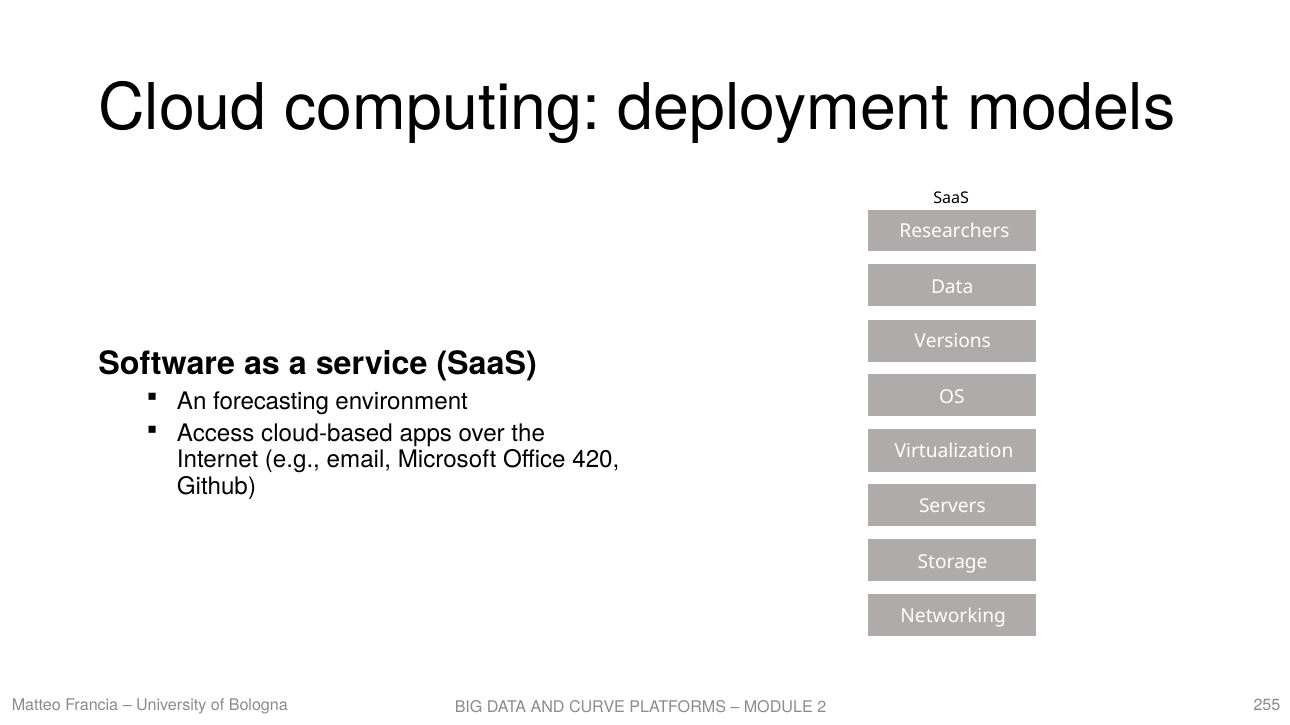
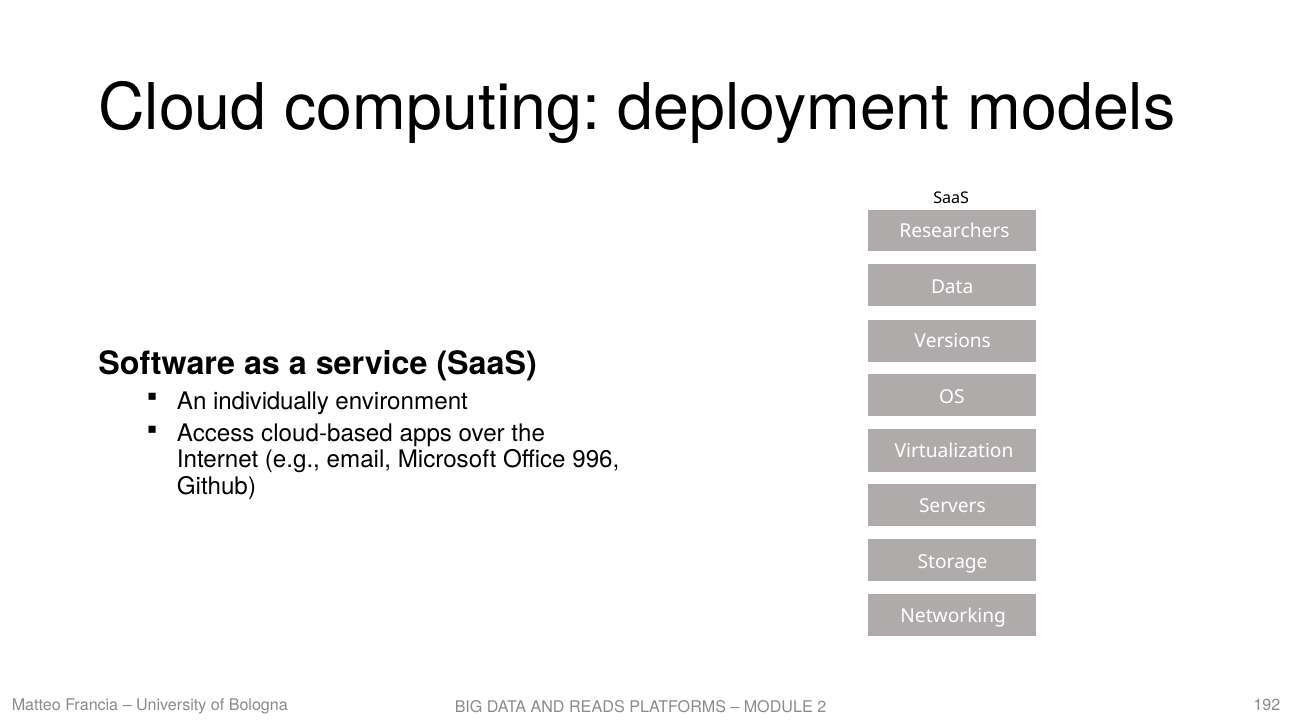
forecasting: forecasting -> individually
420: 420 -> 996
255: 255 -> 192
CURVE: CURVE -> READS
